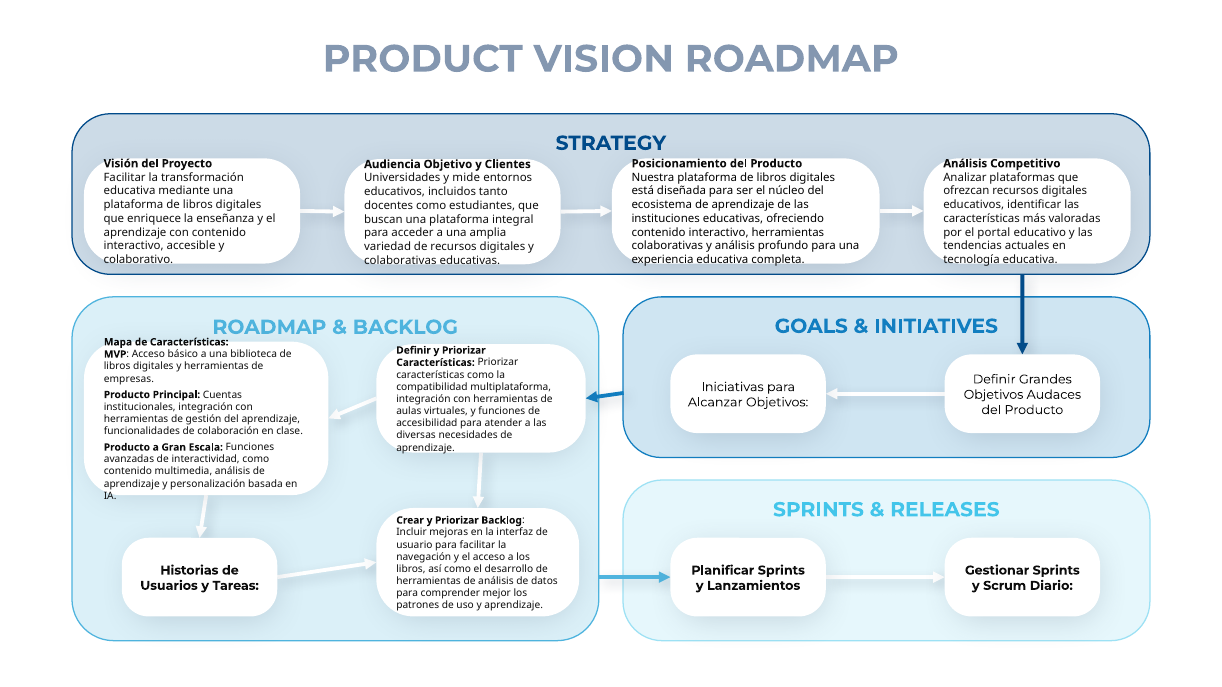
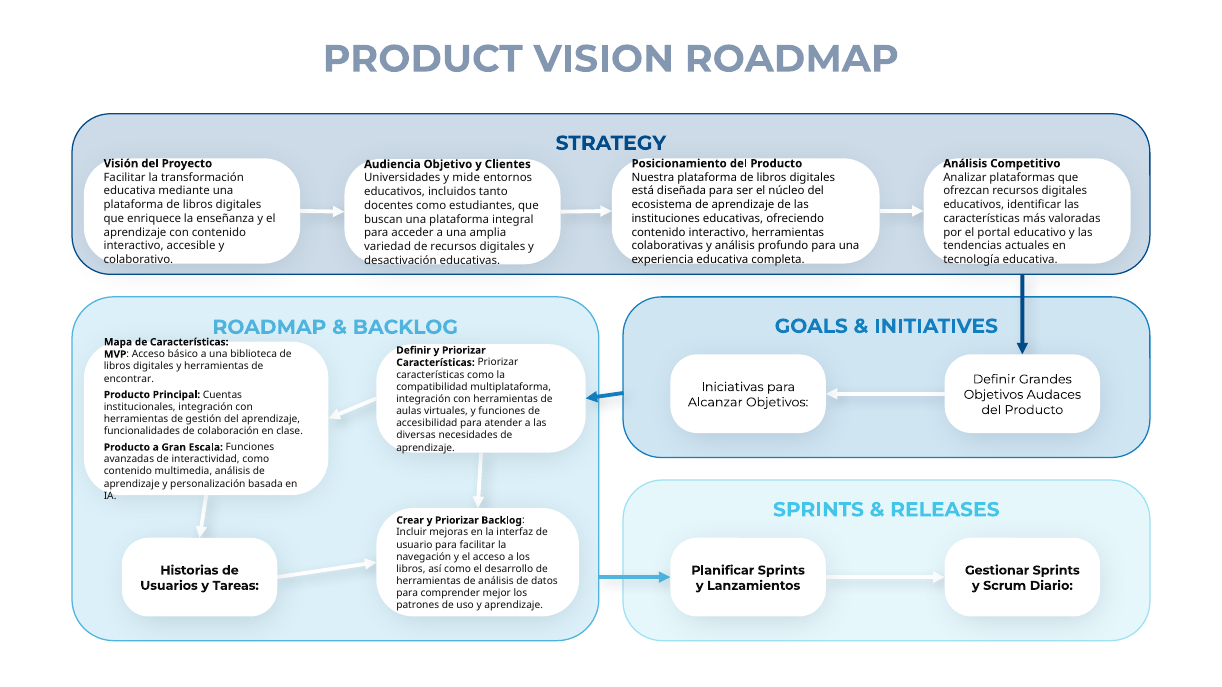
colaborativas at (400, 261): colaborativas -> desactivación
empresas: empresas -> encontrar
